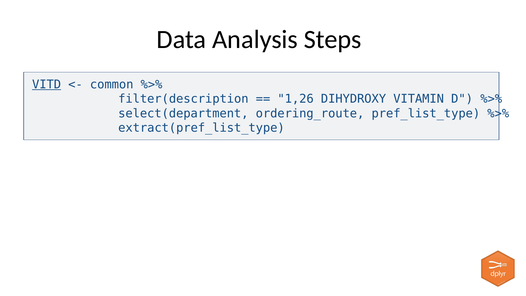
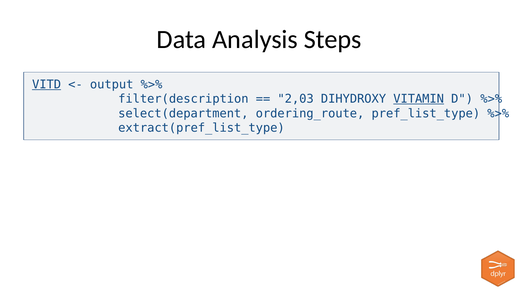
common: common -> output
1,26: 1,26 -> 2,03
VITAMIN underline: none -> present
